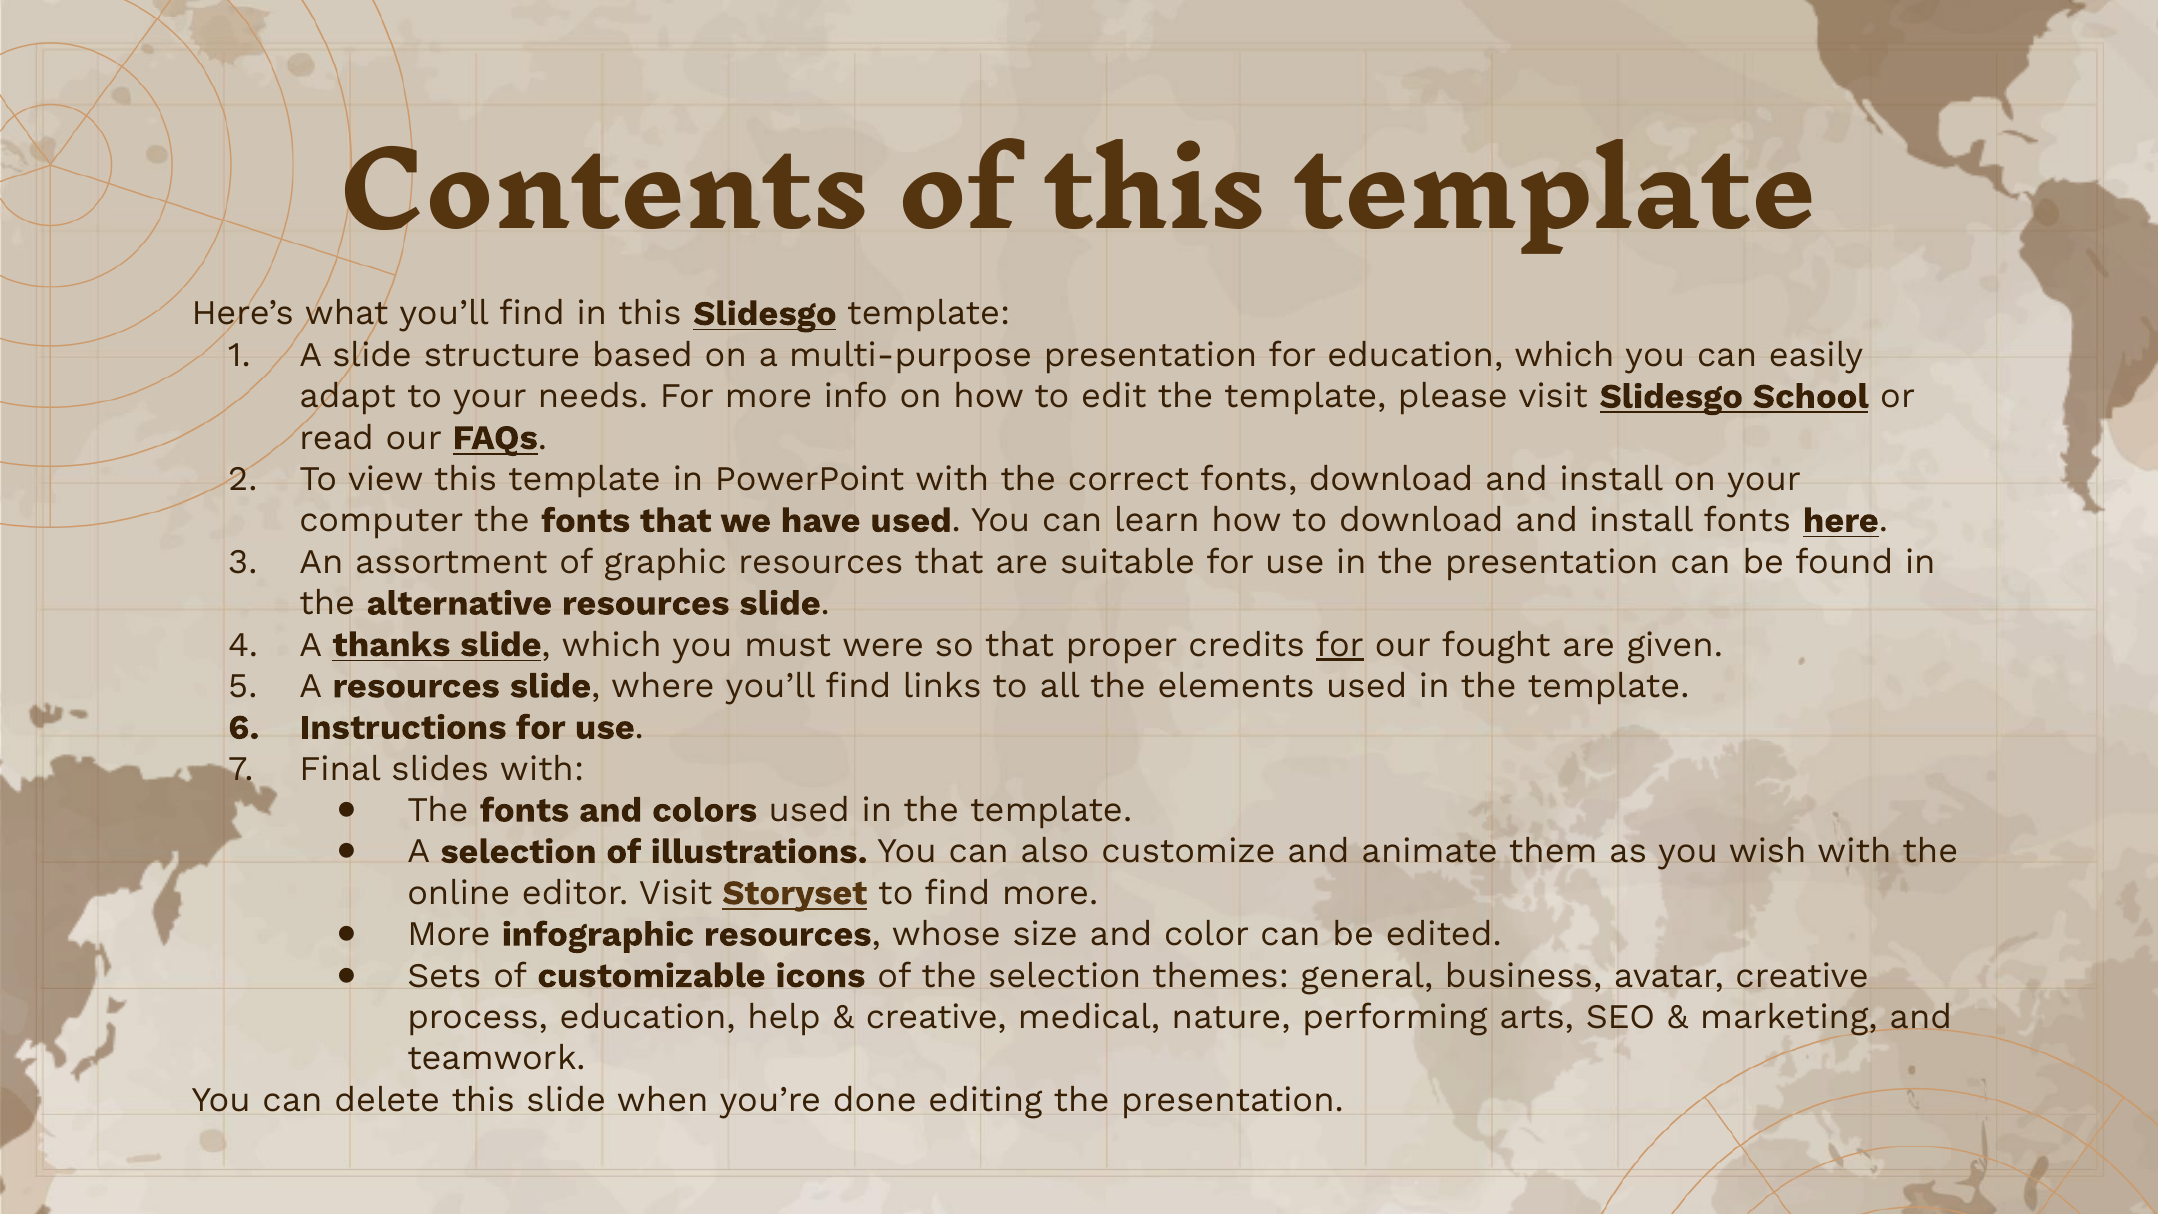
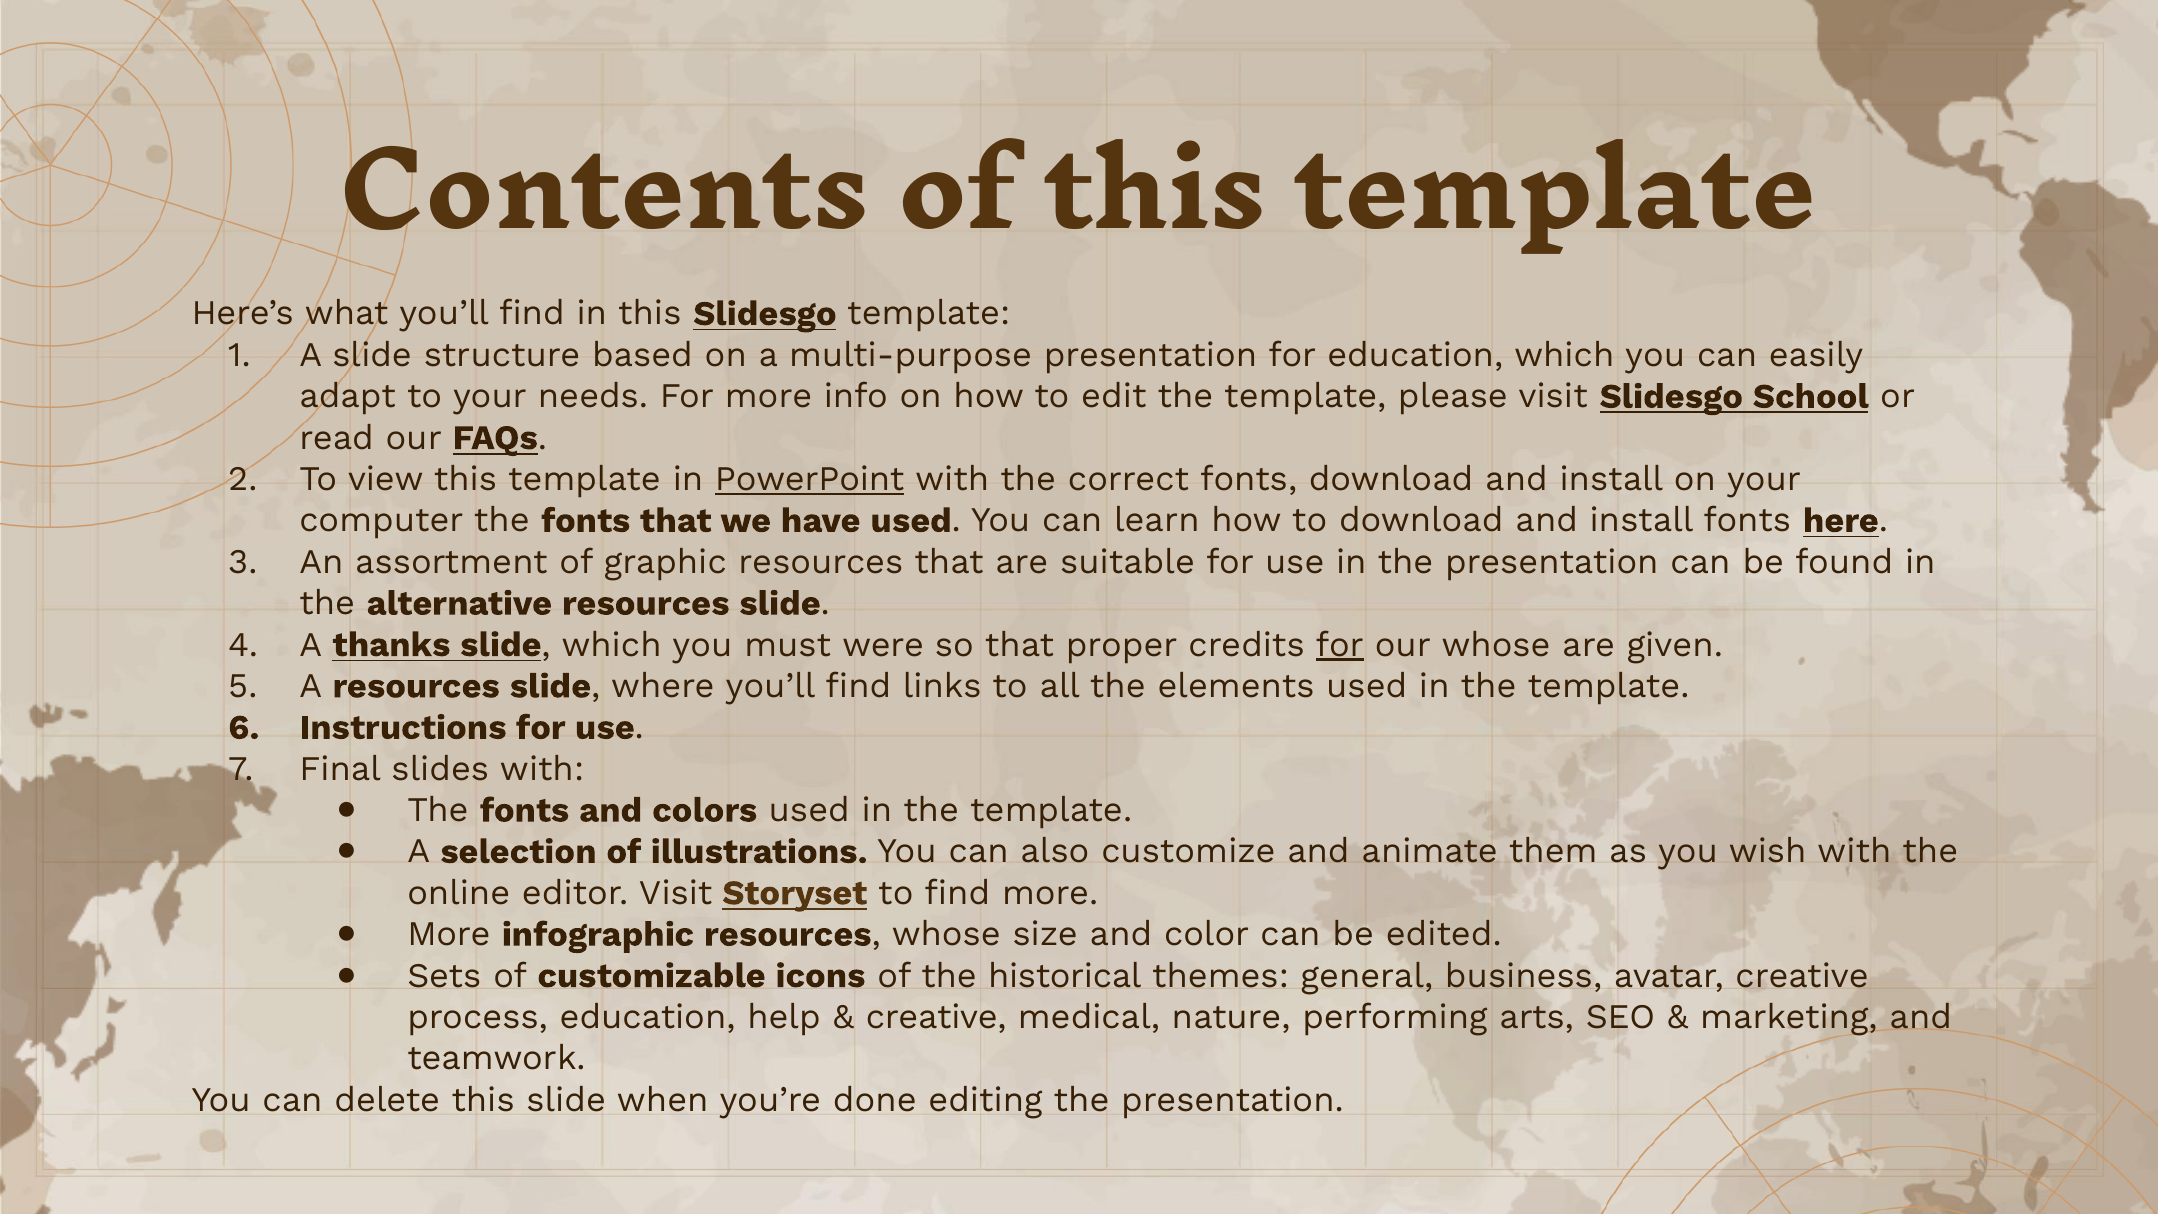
PowerPoint underline: none -> present
our fought: fought -> whose
the selection: selection -> historical
